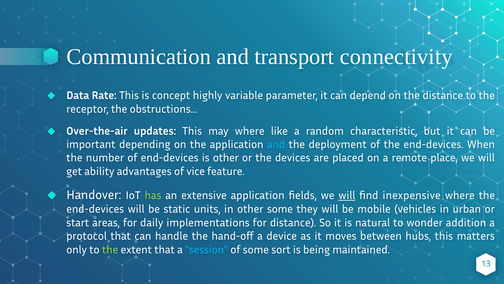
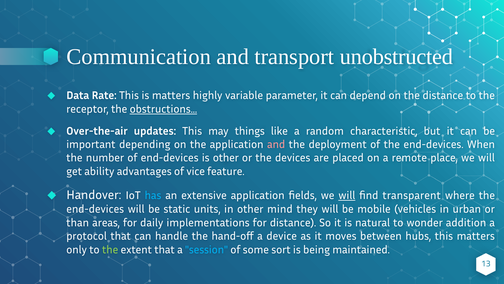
connectivity: connectivity -> unobstructed
is concept: concept -> matters
obstructions underline: none -> present
may where: where -> things
and at (276, 144) colour: light blue -> pink
has colour: light green -> light blue
inexpensive: inexpensive -> transparent
other some: some -> mind
start: start -> than
